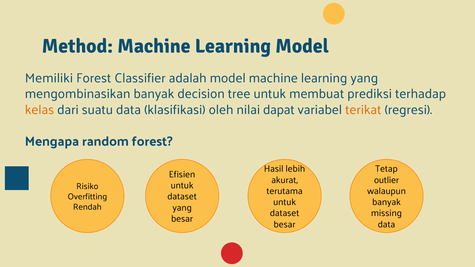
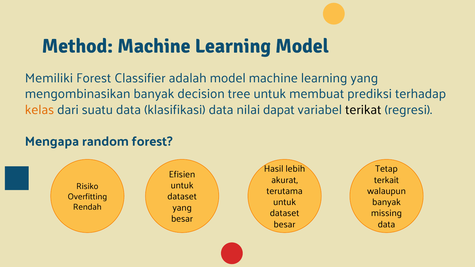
klasifikasi oleh: oleh -> data
terikat colour: orange -> black
outlier: outlier -> terkait
